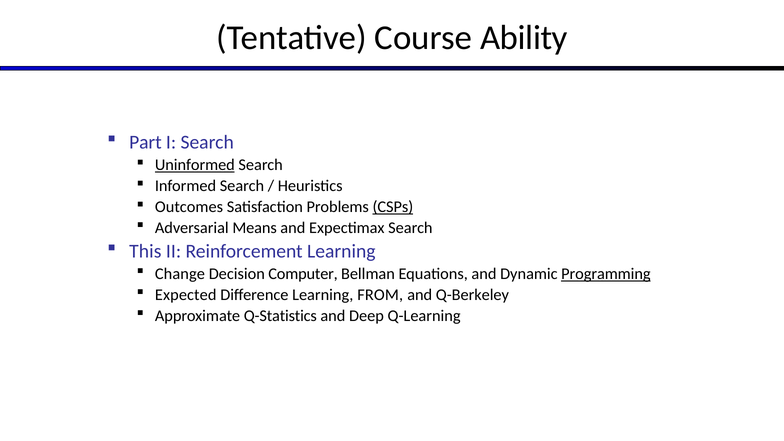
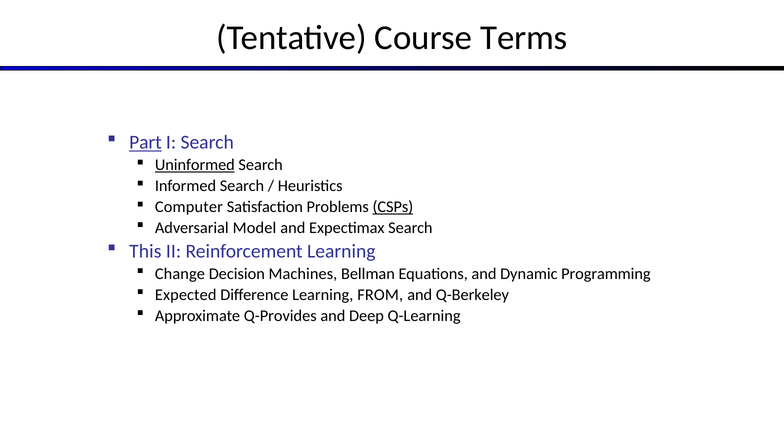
Ability: Ability -> Terms
Part underline: none -> present
Outcomes: Outcomes -> Computer
Means: Means -> Model
Computer: Computer -> Machines
Programming underline: present -> none
Q-Statistics: Q-Statistics -> Q-Provides
